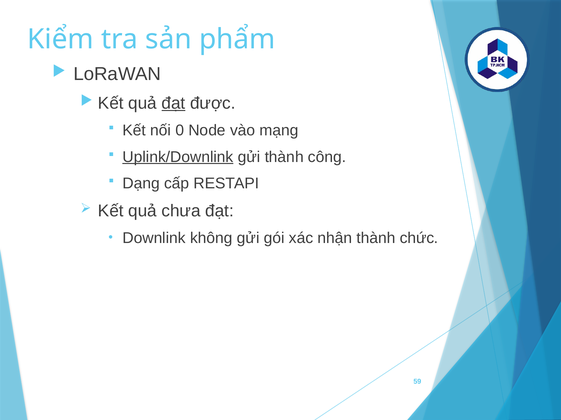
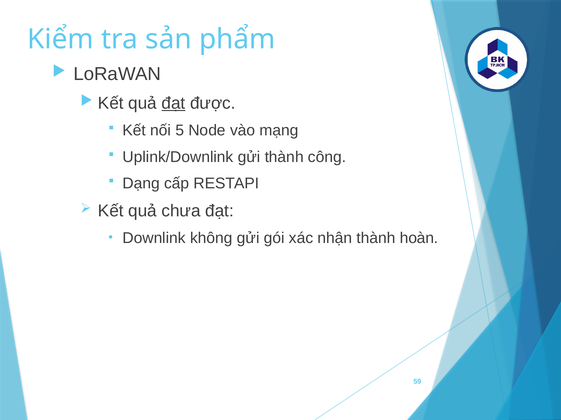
0: 0 -> 5
Uplink/Downlink underline: present -> none
chức: chức -> hoàn
